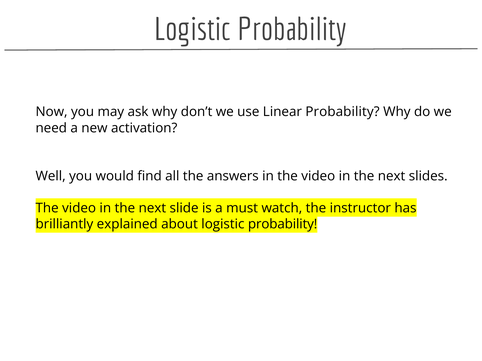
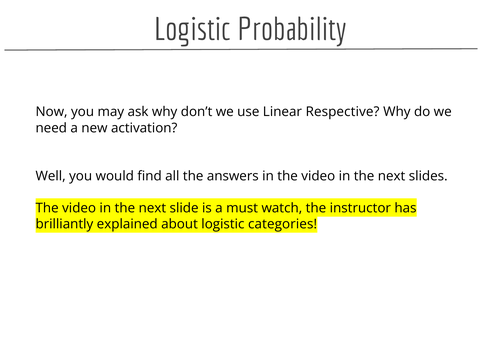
Linear Probability: Probability -> Respective
about logistic probability: probability -> categories
